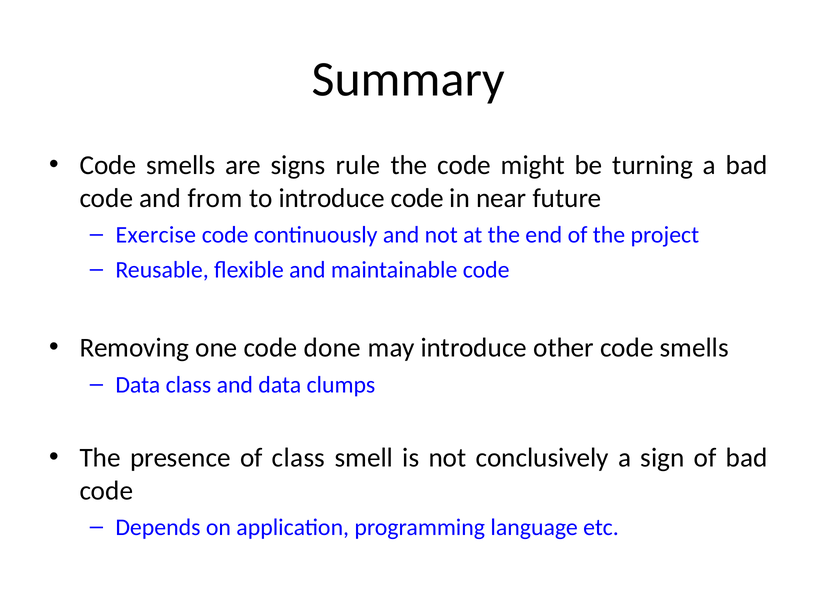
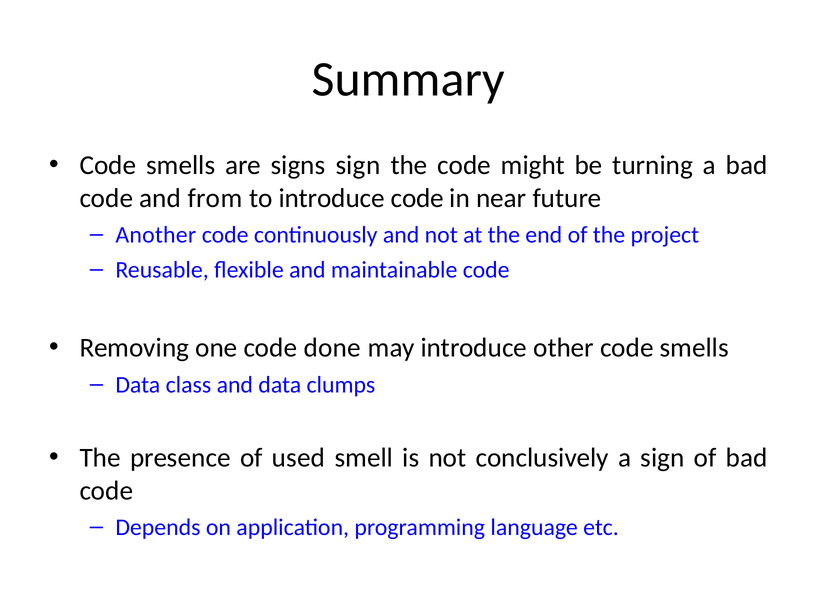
signs rule: rule -> sign
Exercise: Exercise -> Another
of class: class -> used
